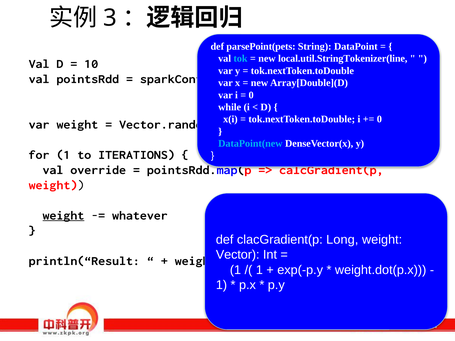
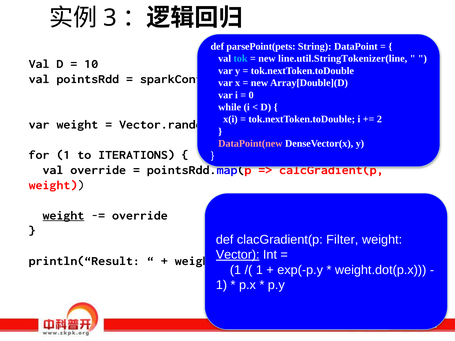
local.util.StringTokenizer(line: local.util.StringTokenizer(line -> line.util.StringTokenizer(line
0 at (379, 119): 0 -> 2
DataPoint(new colour: light blue -> pink
whatever at (140, 215): whatever -> override
Long: Long -> Filter
Vector underline: none -> present
